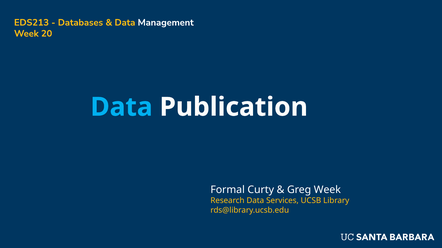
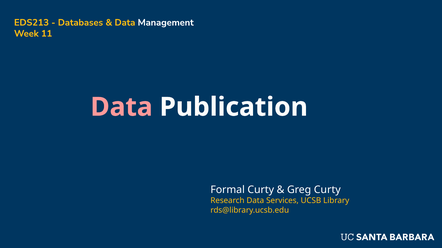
20: 20 -> 11
Data at (122, 107) colour: light blue -> pink
Greg Week: Week -> Curty
